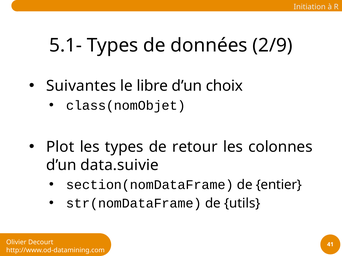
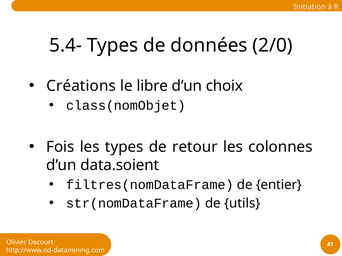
5.1-: 5.1- -> 5.4-
2/9: 2/9 -> 2/0
Suivantes: Suivantes -> Créations
Plot: Plot -> Fois
data.suivie: data.suivie -> data.soient
section(nomDataFrame: section(nomDataFrame -> filtres(nomDataFrame
